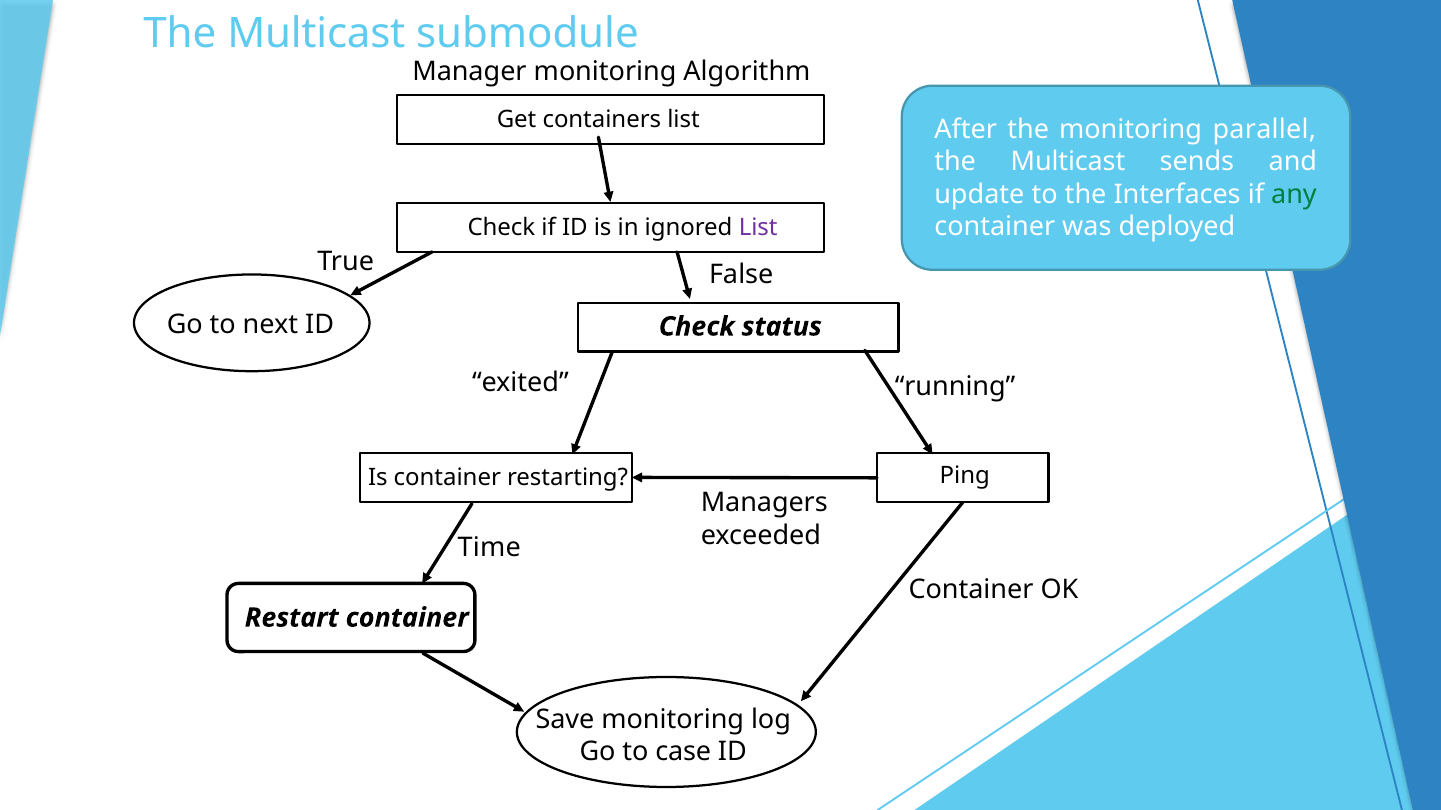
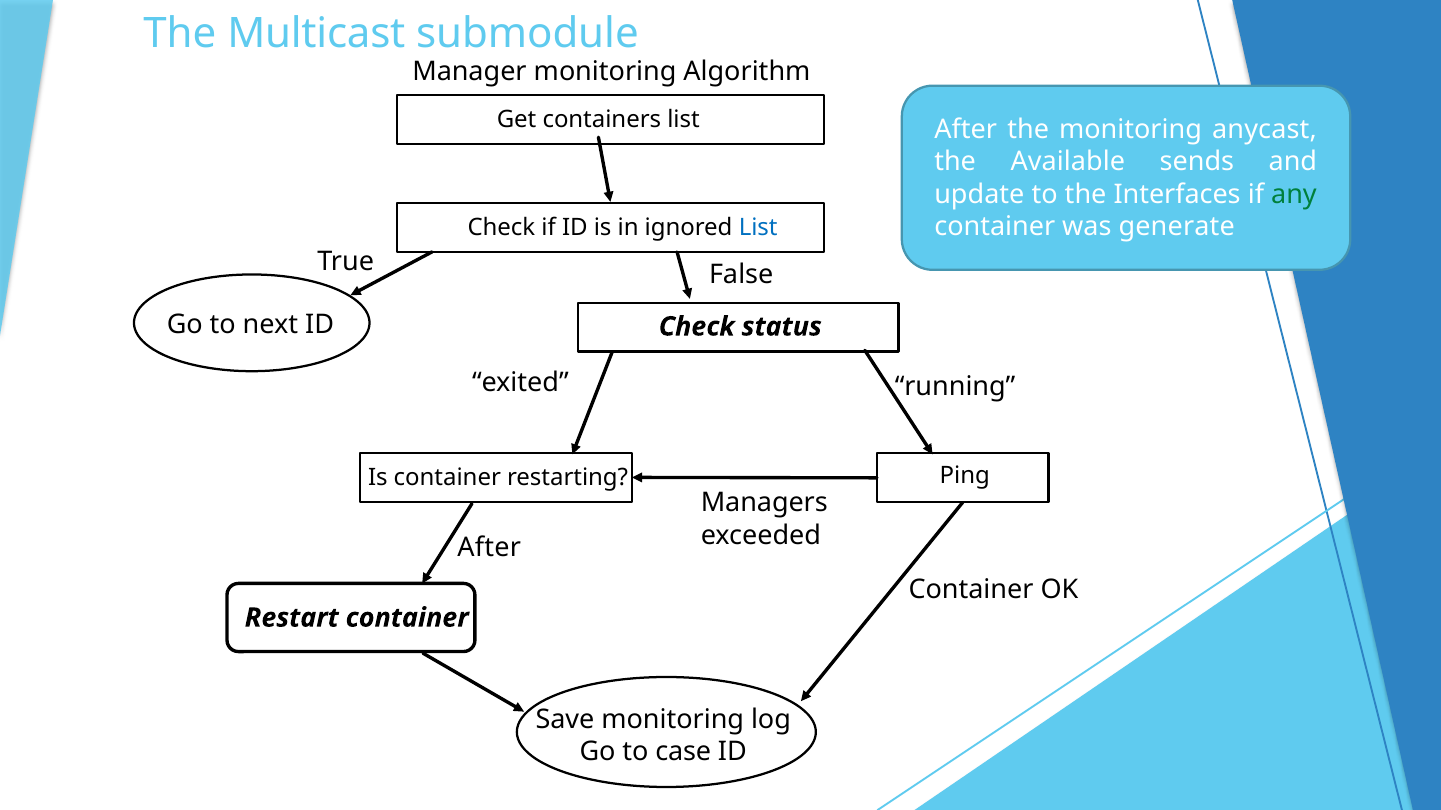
parallel: parallel -> anycast
Multicast at (1068, 162): Multicast -> Available
deployed: deployed -> generate
List at (758, 227) colour: purple -> blue
Time at (489, 548): Time -> After
